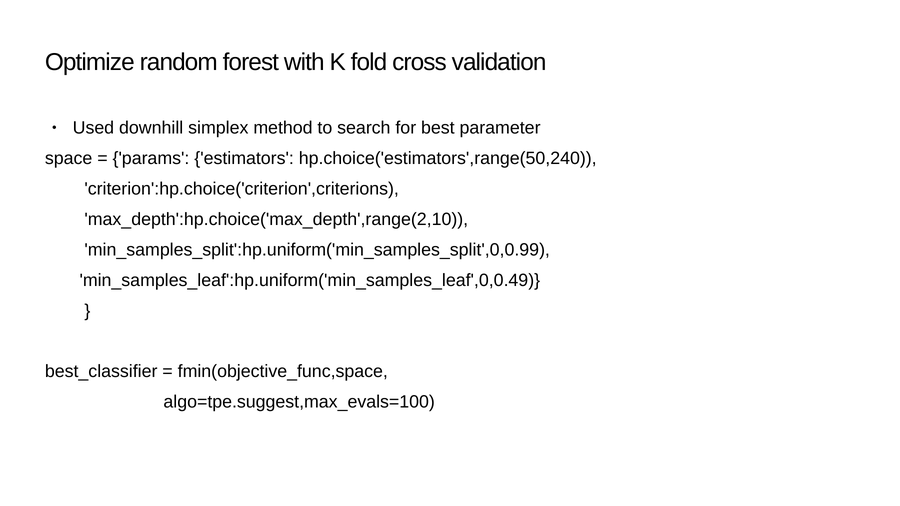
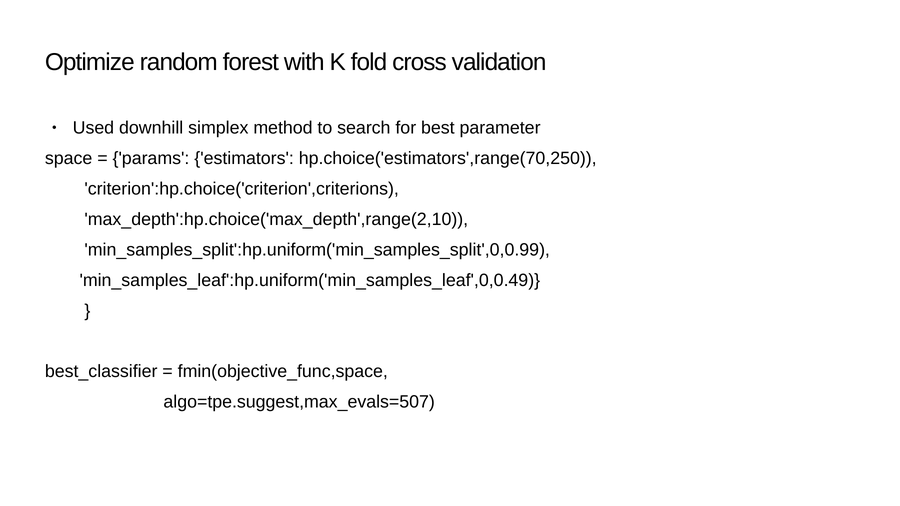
hp.choice('estimators',range(50,240: hp.choice('estimators',range(50,240 -> hp.choice('estimators',range(70,250
algo=tpe.suggest,max_evals=100: algo=tpe.suggest,max_evals=100 -> algo=tpe.suggest,max_evals=507
